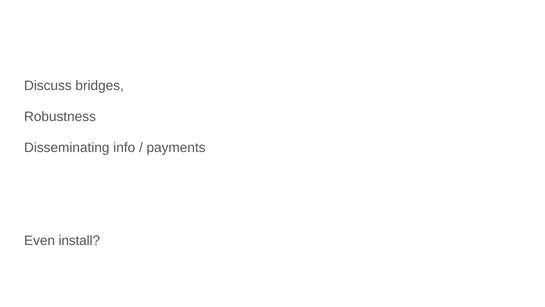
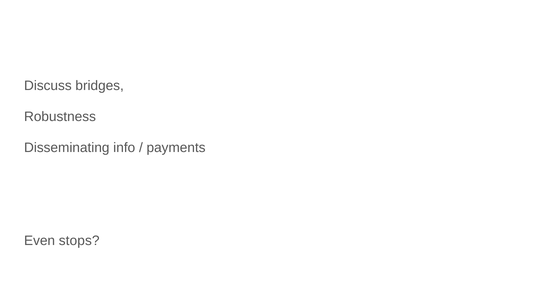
install: install -> stops
